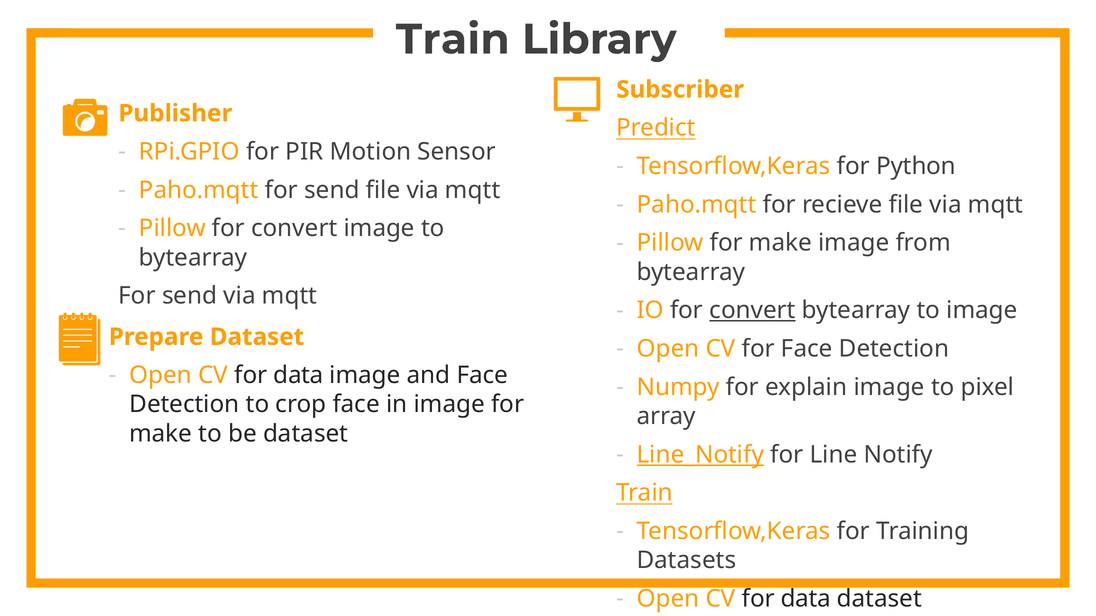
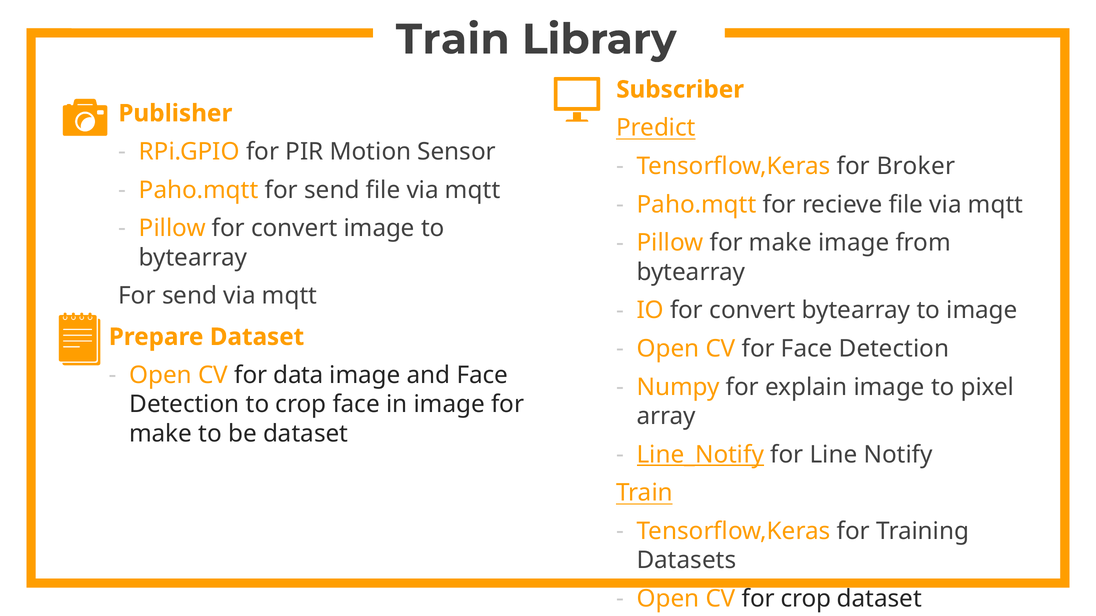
Python: Python -> Broker
convert at (752, 311) underline: present -> none
data at (806, 599): data -> crop
